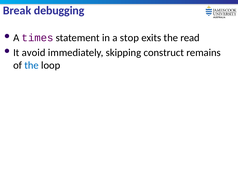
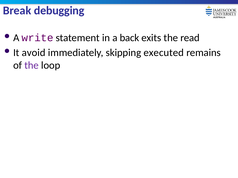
times: times -> write
stop: stop -> back
construct: construct -> executed
the at (32, 65) colour: blue -> purple
